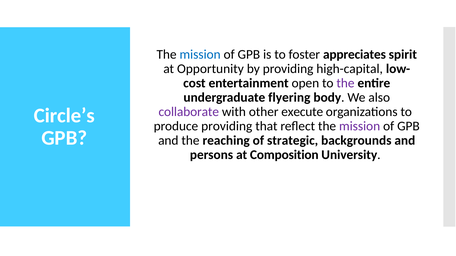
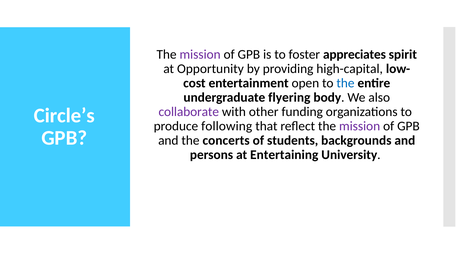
mission at (200, 55) colour: blue -> purple
the at (345, 83) colour: purple -> blue
execute: execute -> funding
produce providing: providing -> following
reaching: reaching -> concerts
strategic: strategic -> students
Composition: Composition -> Entertaining
